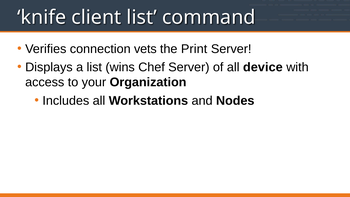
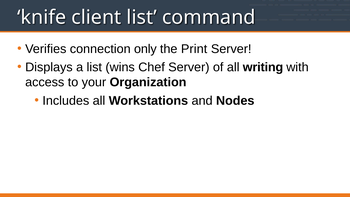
vets: vets -> only
device: device -> writing
